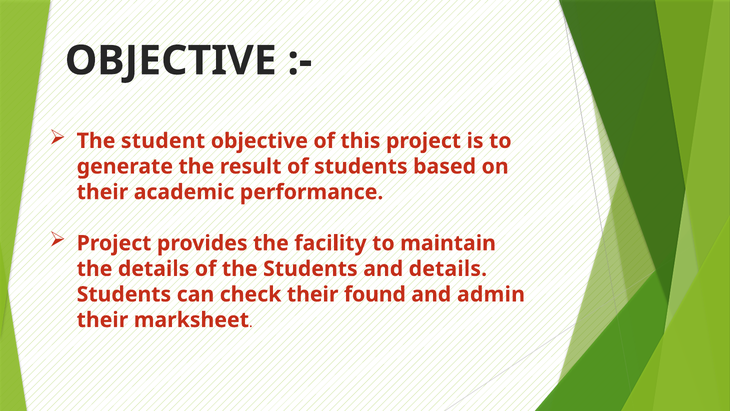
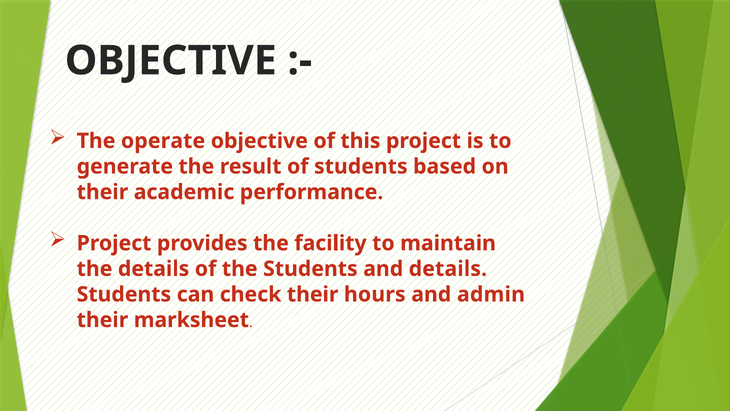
student: student -> operate
found: found -> hours
